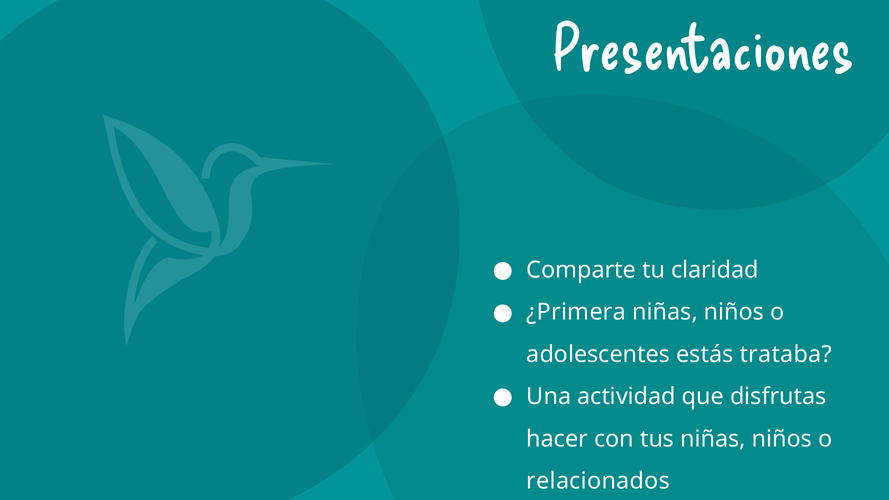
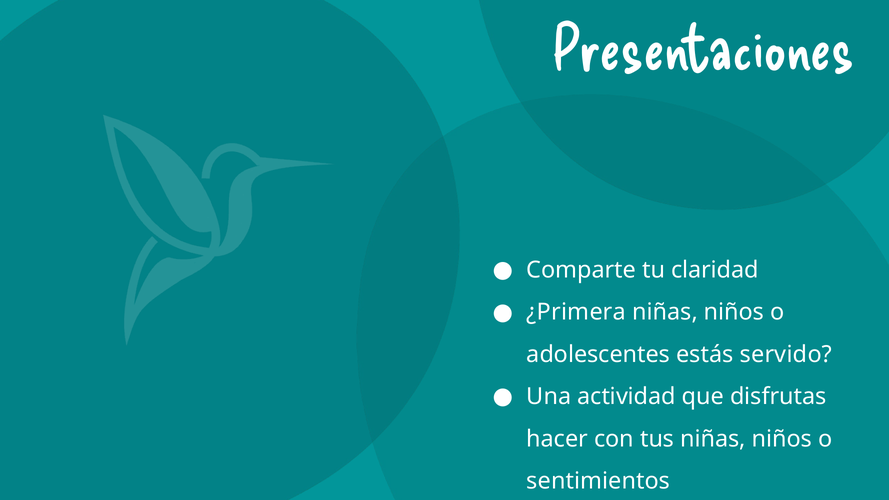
trataba: trataba -> servido
relacionados: relacionados -> sentimientos
